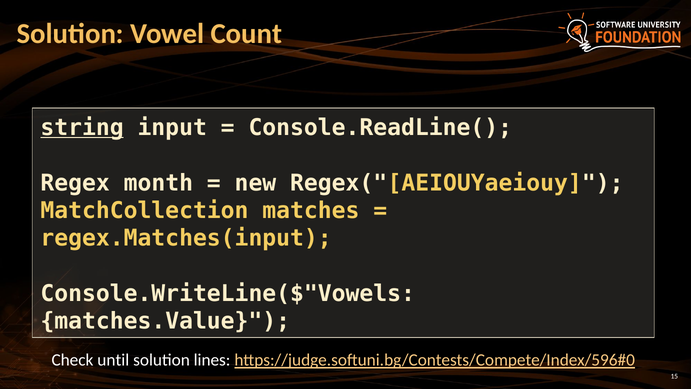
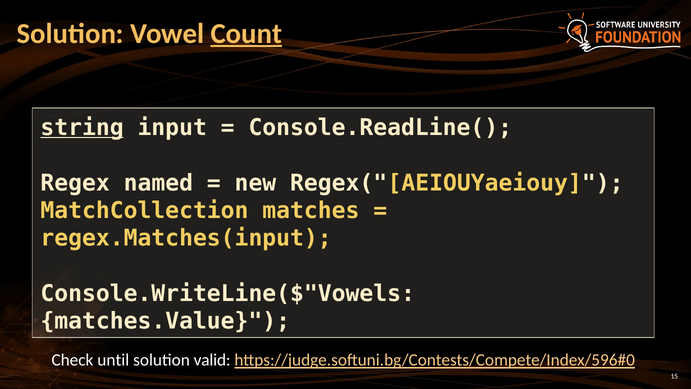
Count underline: none -> present
month: month -> named
lines: lines -> valid
